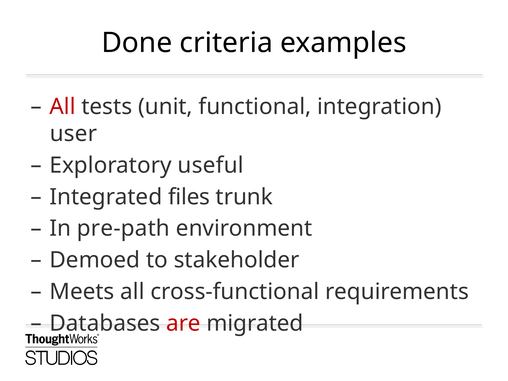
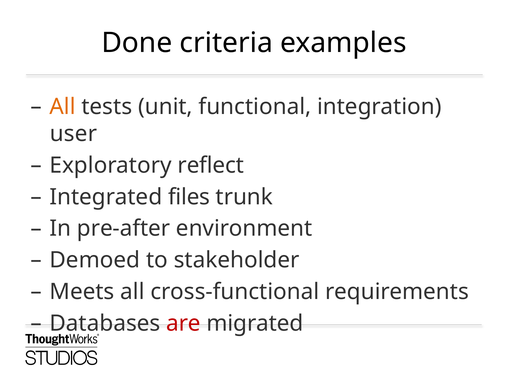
All at (63, 107) colour: red -> orange
useful: useful -> reflect
pre-path: pre-path -> pre-after
